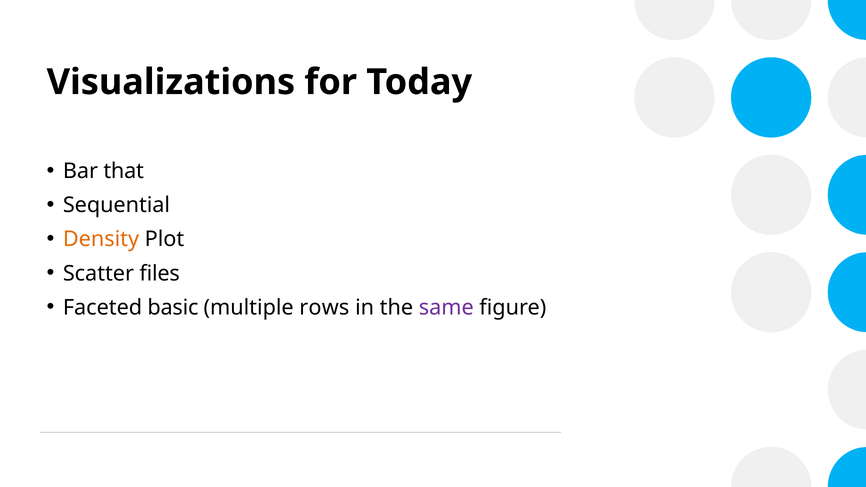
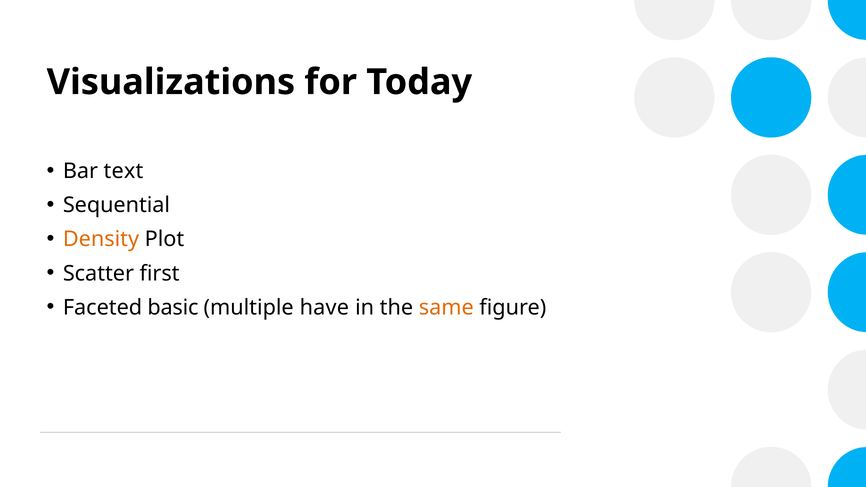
that: that -> text
files: files -> first
rows: rows -> have
same colour: purple -> orange
